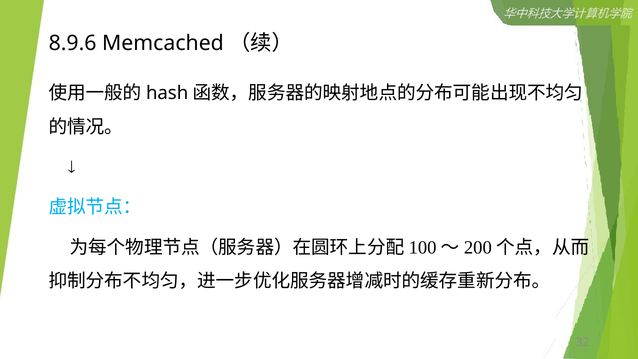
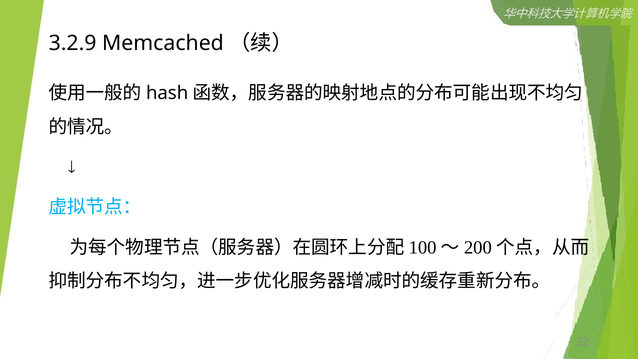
8.9.6: 8.9.6 -> 3.2.9
